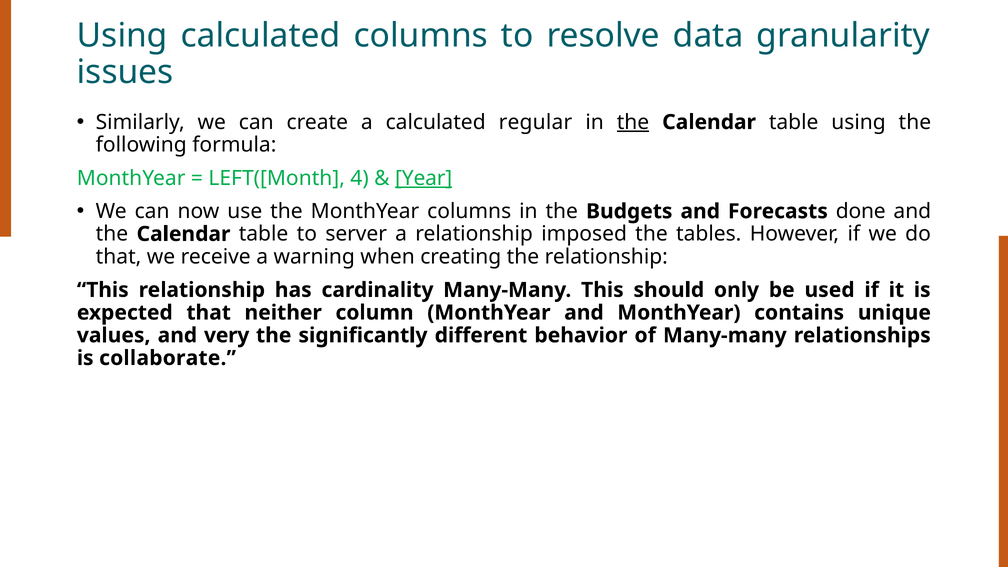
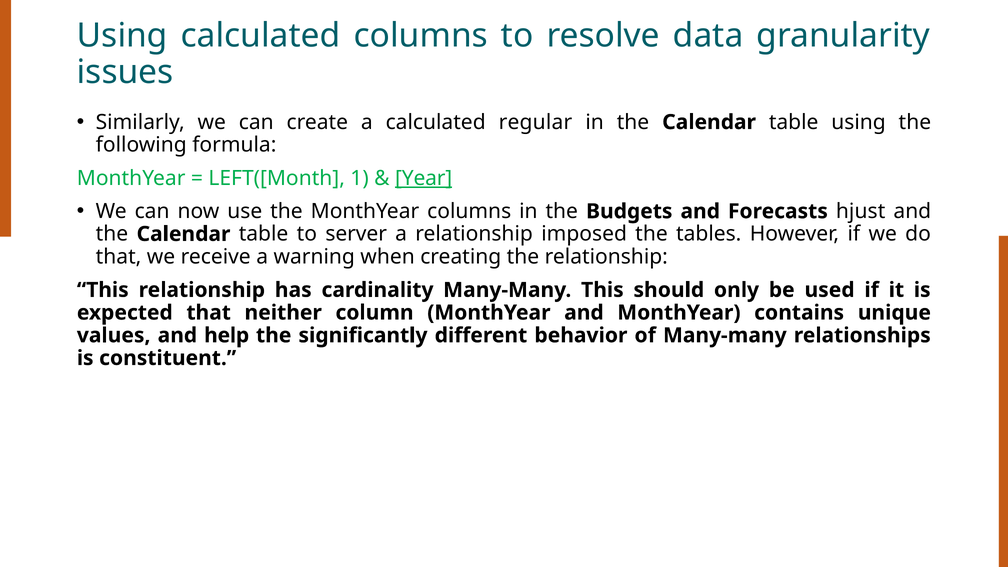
the at (633, 122) underline: present -> none
4: 4 -> 1
done: done -> hjust
very: very -> help
collaborate: collaborate -> constituent
